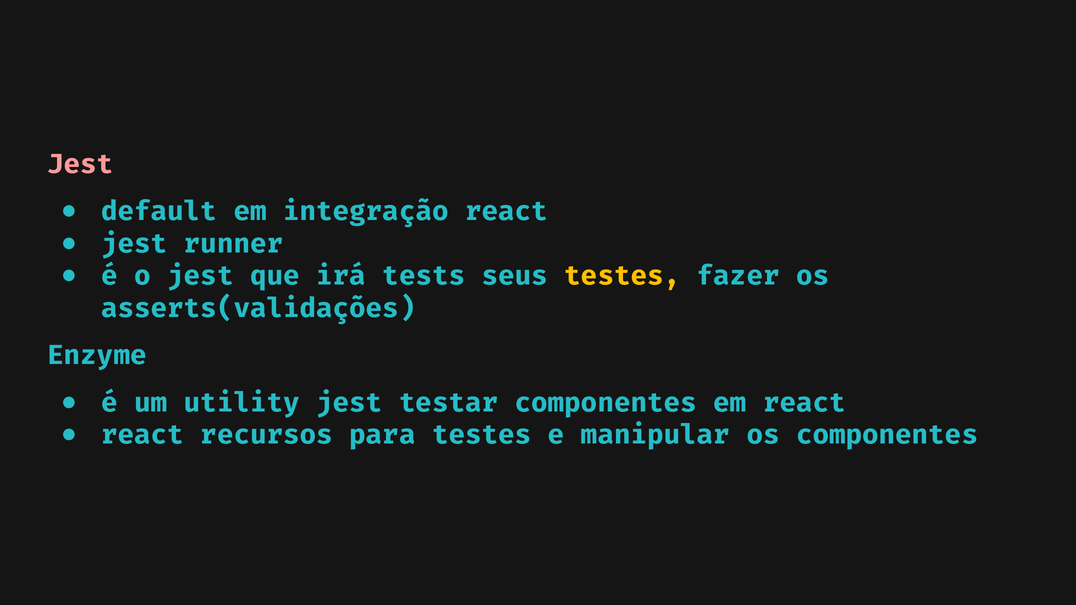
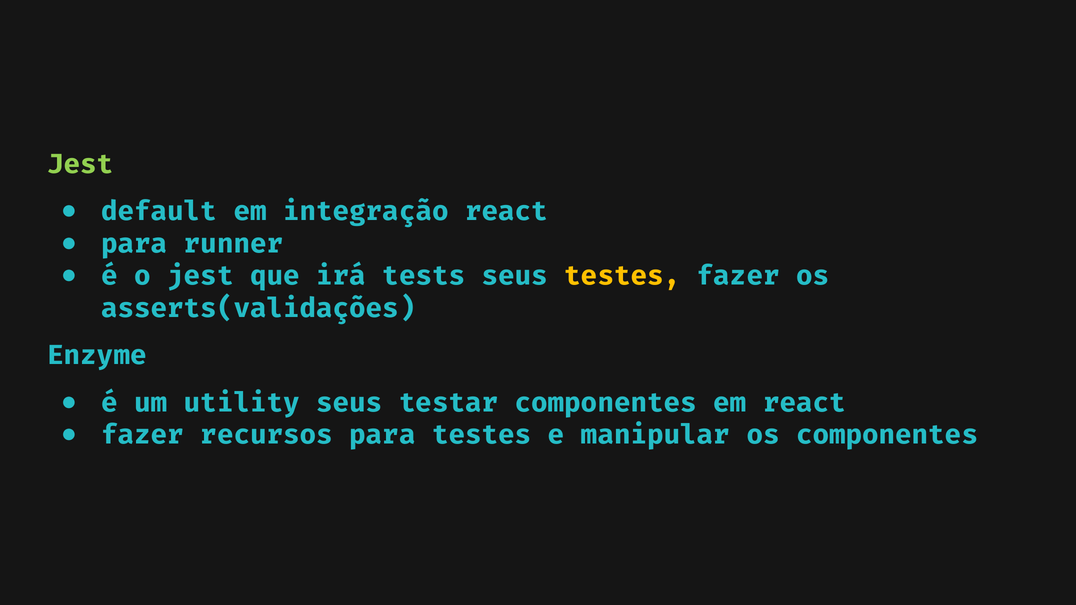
Jest at (80, 164) colour: pink -> light green
jest at (134, 244): jest -> para
utility jest: jest -> seus
react at (143, 435): react -> fazer
